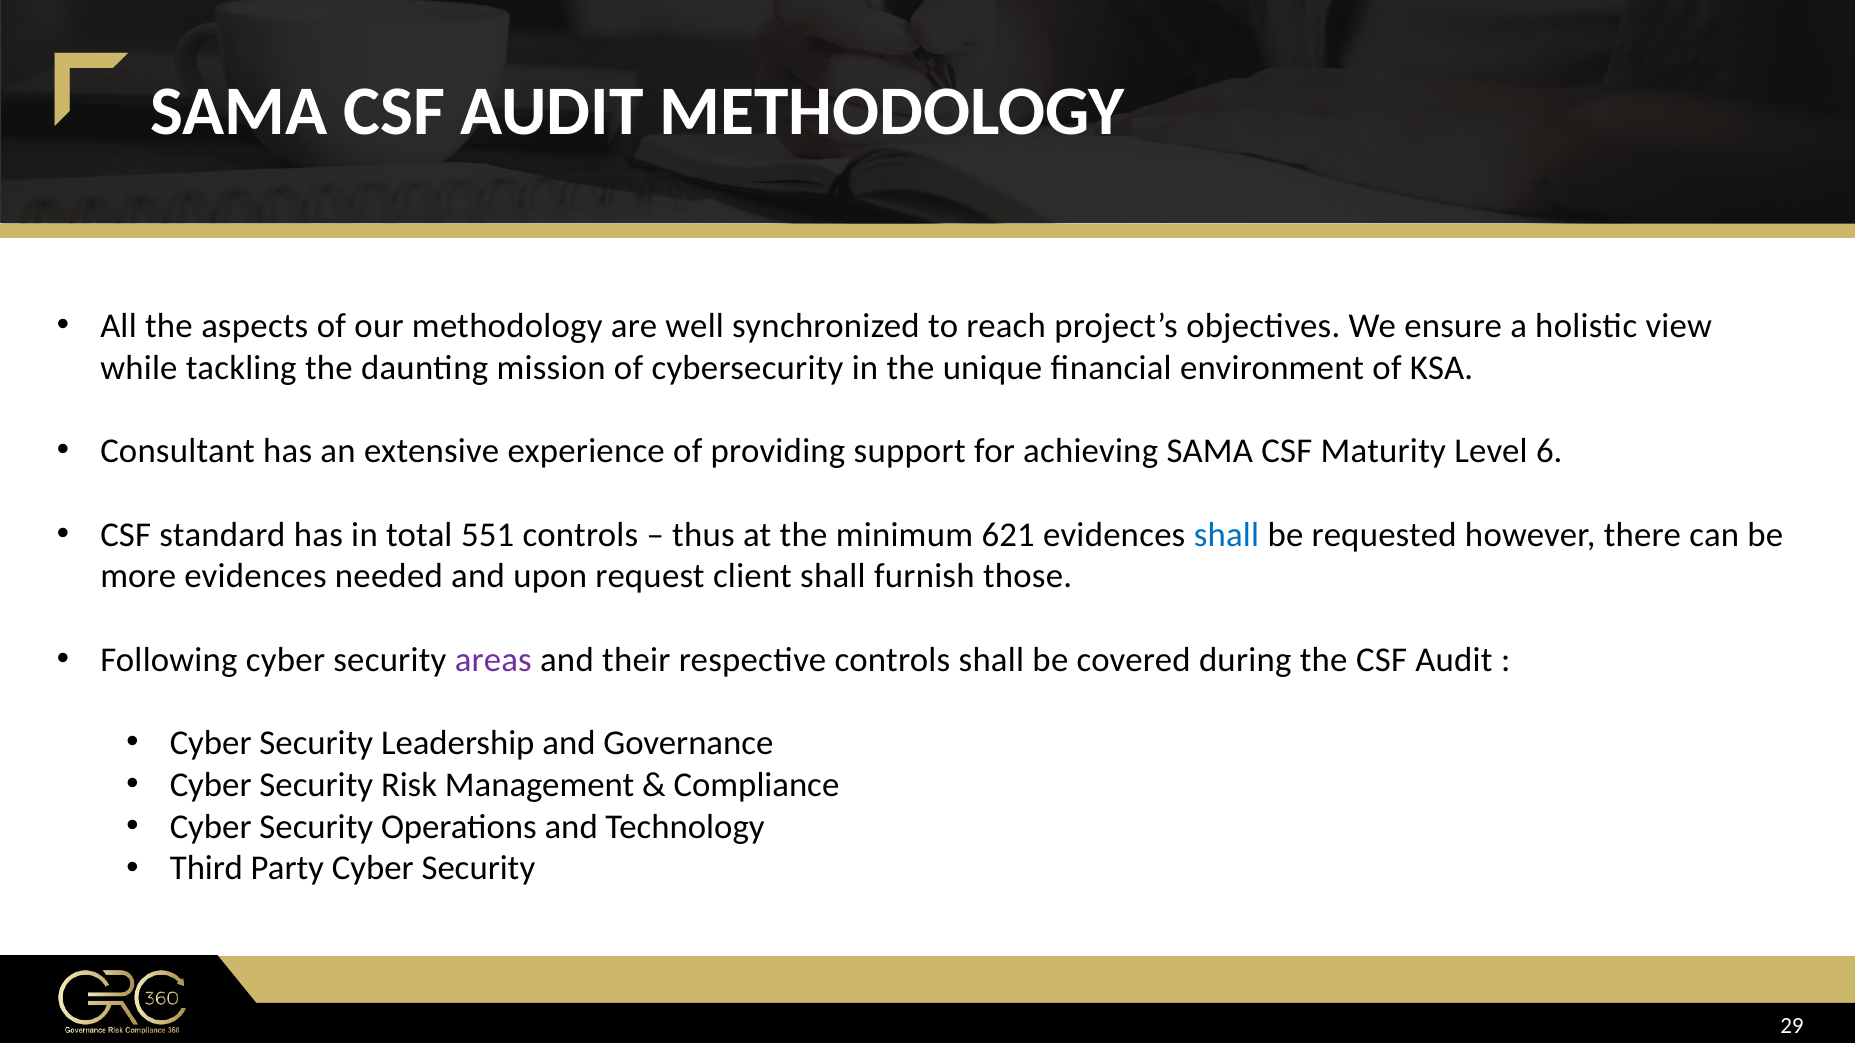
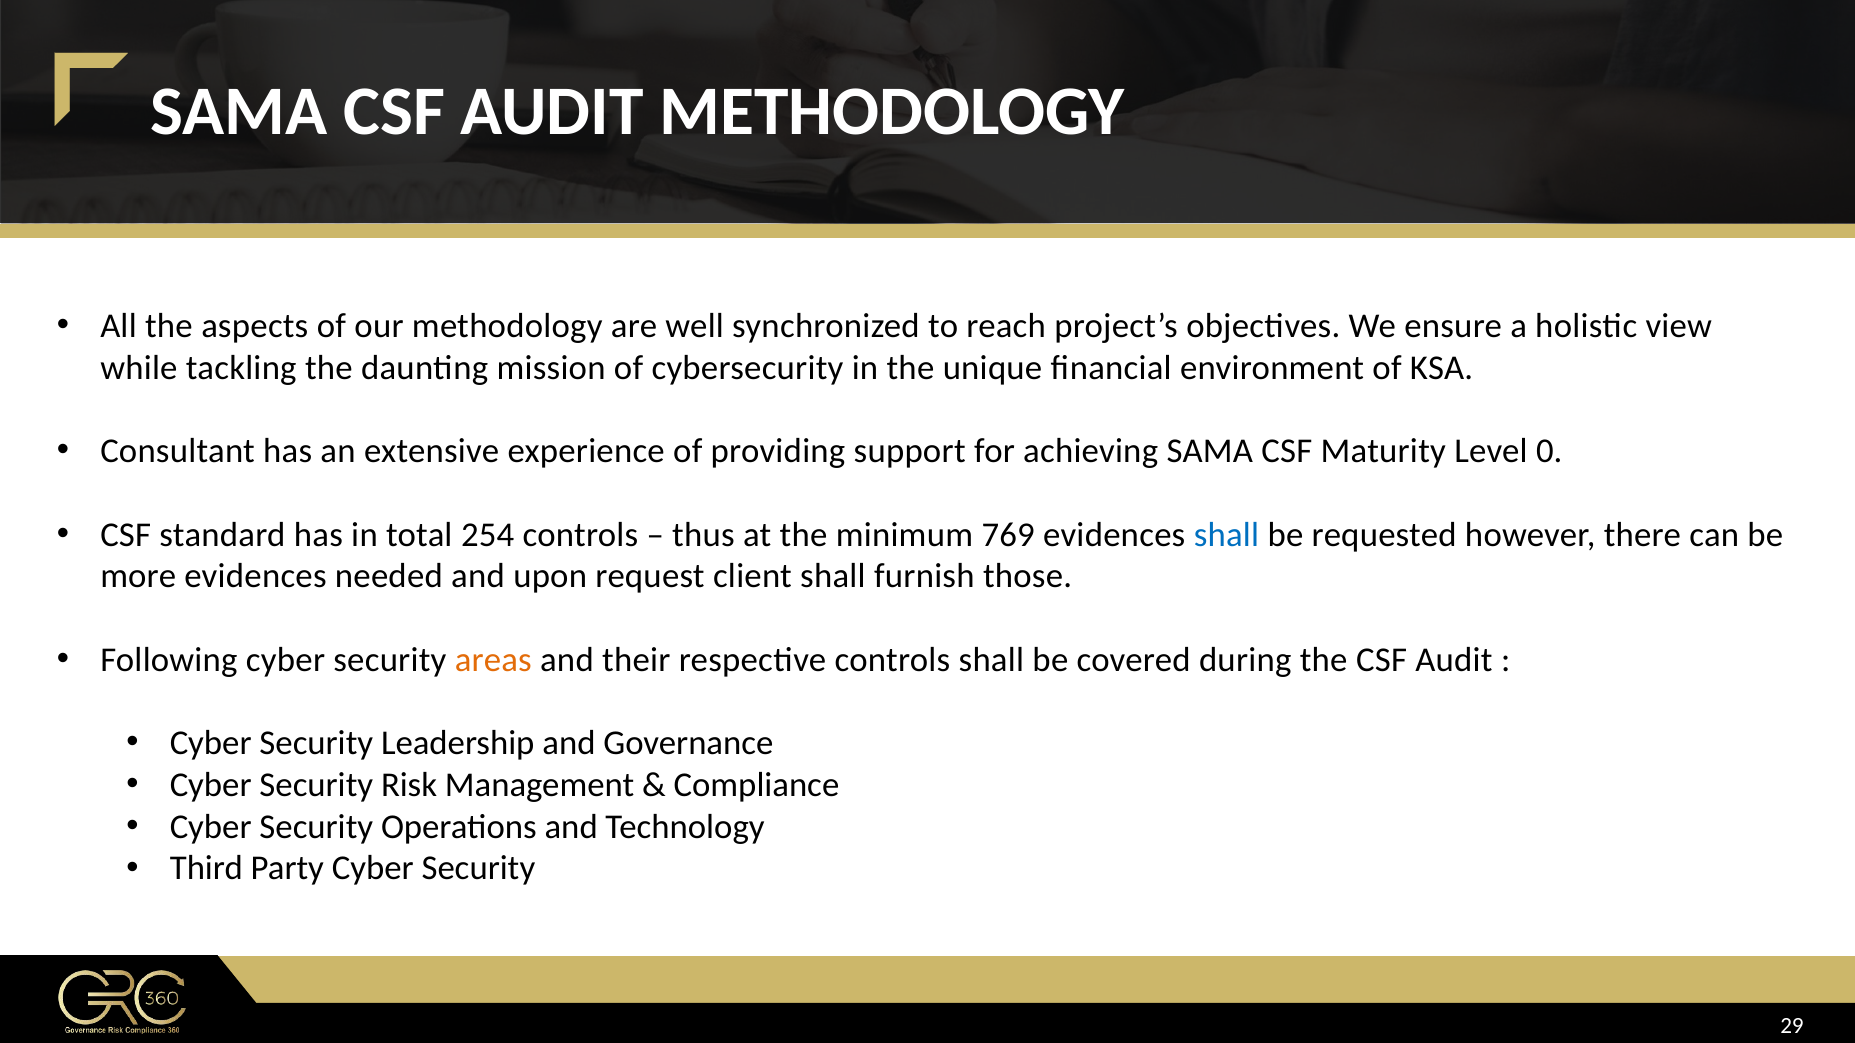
6: 6 -> 0
551: 551 -> 254
621: 621 -> 769
areas colour: purple -> orange
